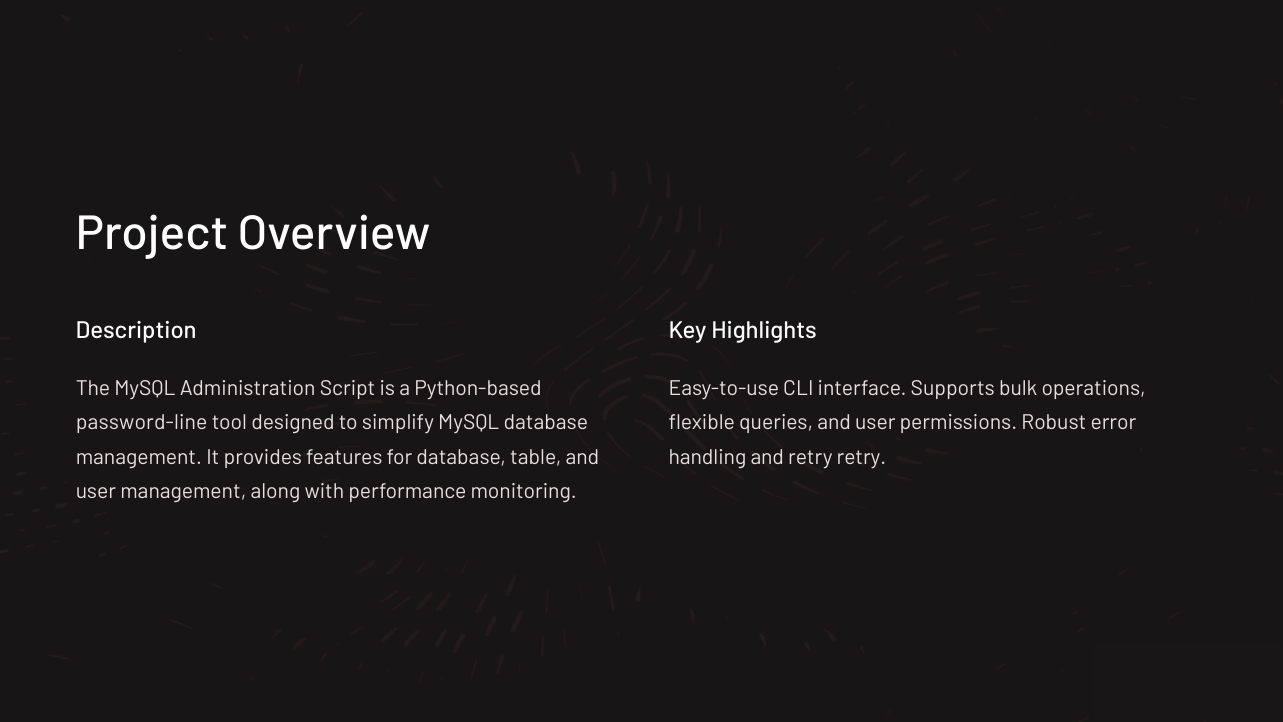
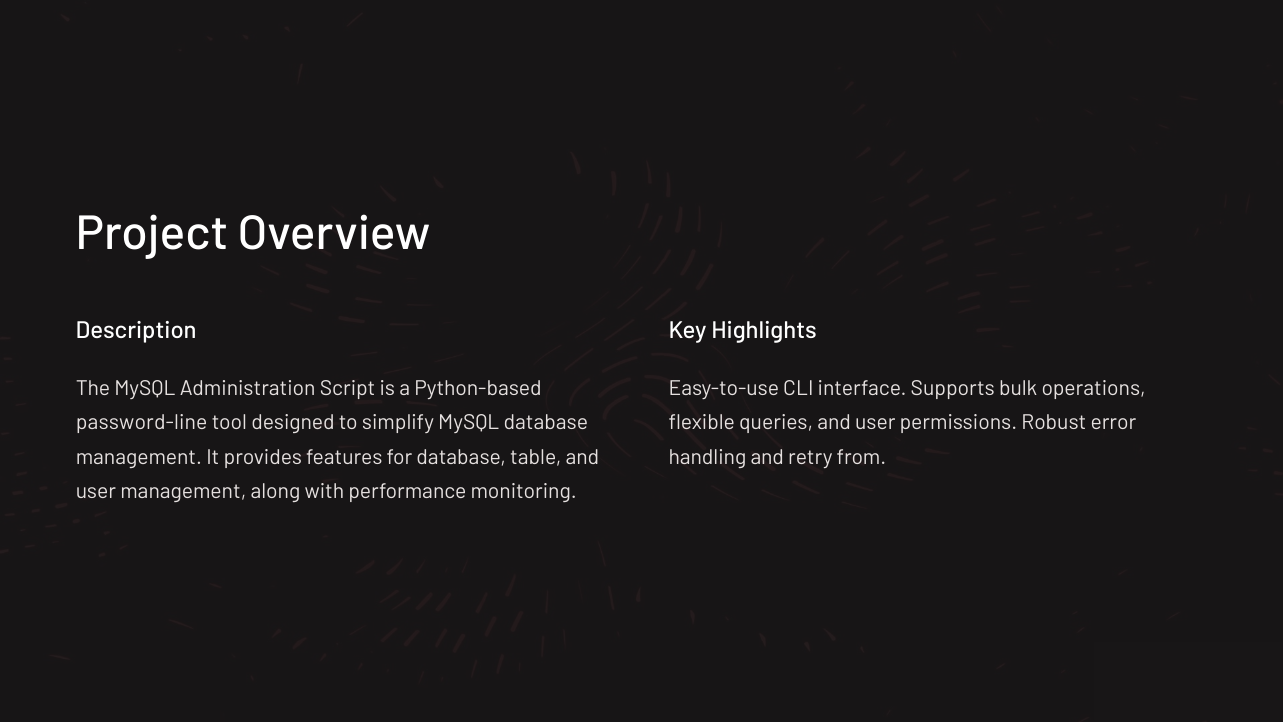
retry retry: retry -> from
